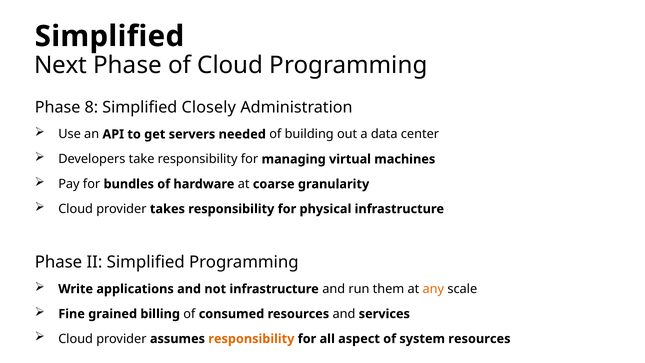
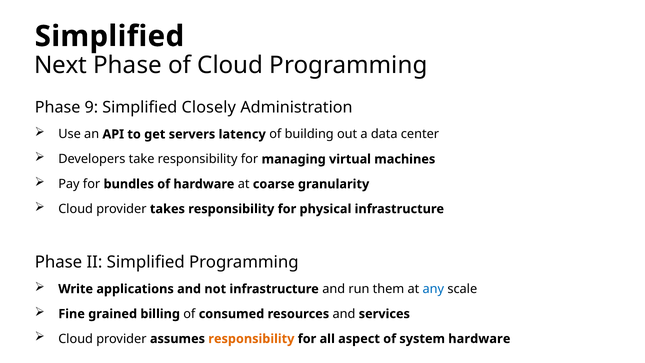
8: 8 -> 9
needed: needed -> latency
any colour: orange -> blue
system resources: resources -> hardware
